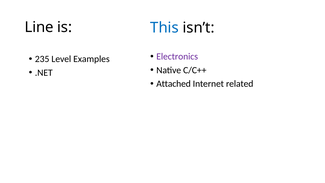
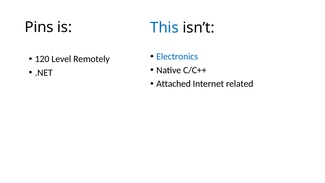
Line: Line -> Pins
Electronics colour: purple -> blue
235: 235 -> 120
Examples: Examples -> Remotely
